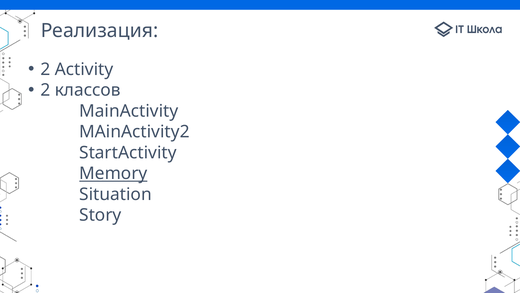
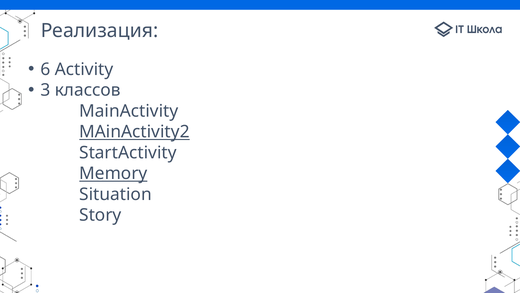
2 at (45, 69): 2 -> 6
2 at (45, 90): 2 -> 3
MAinActivity2 underline: none -> present
